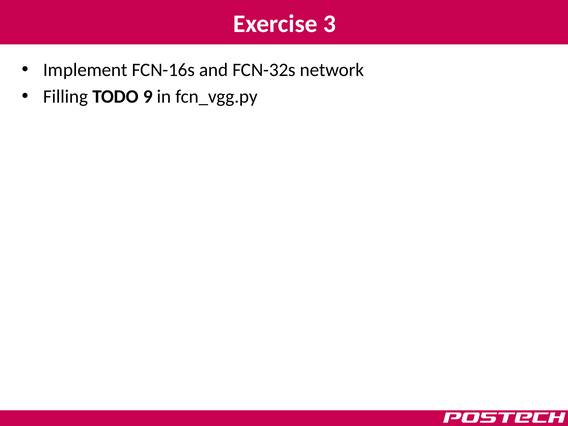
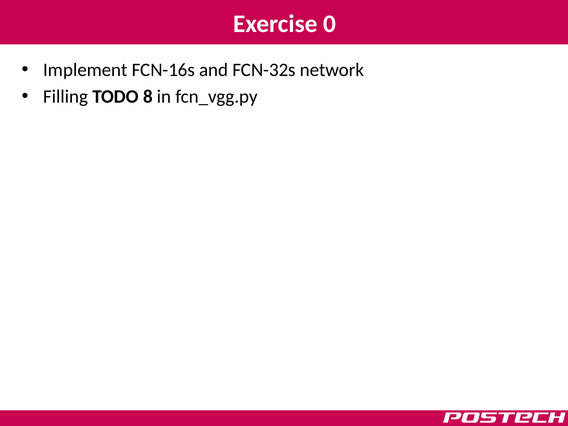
3: 3 -> 0
9: 9 -> 8
